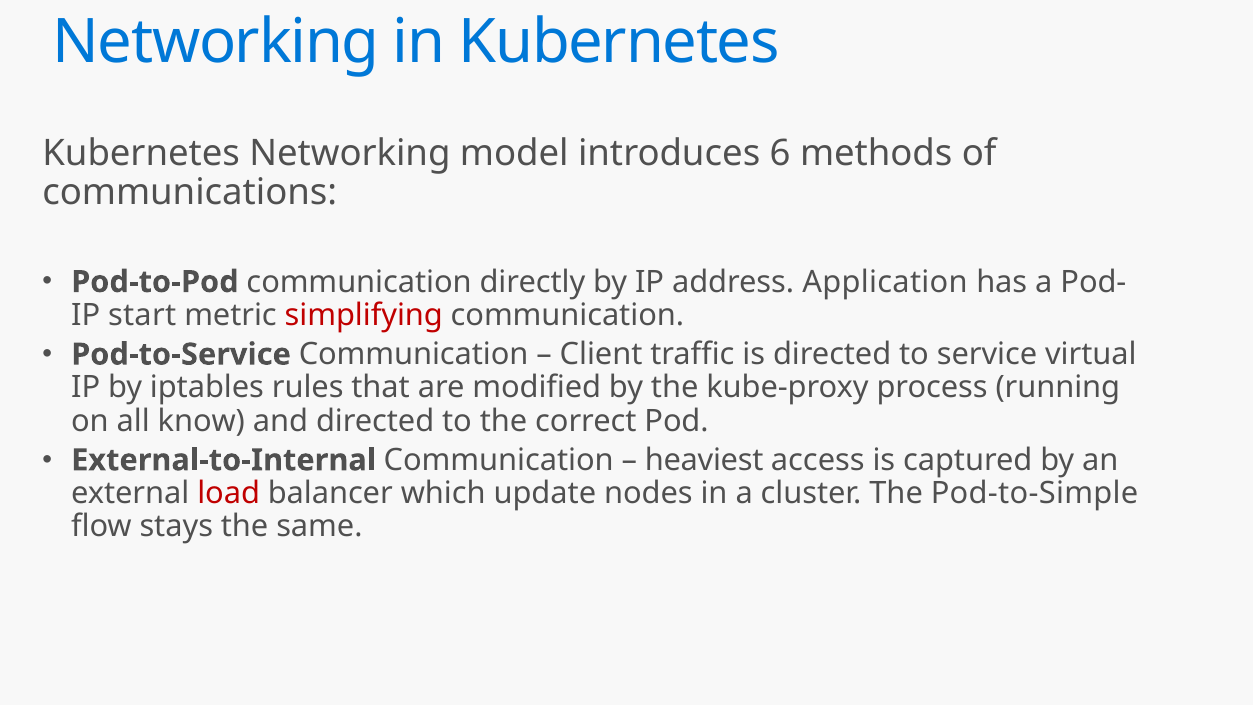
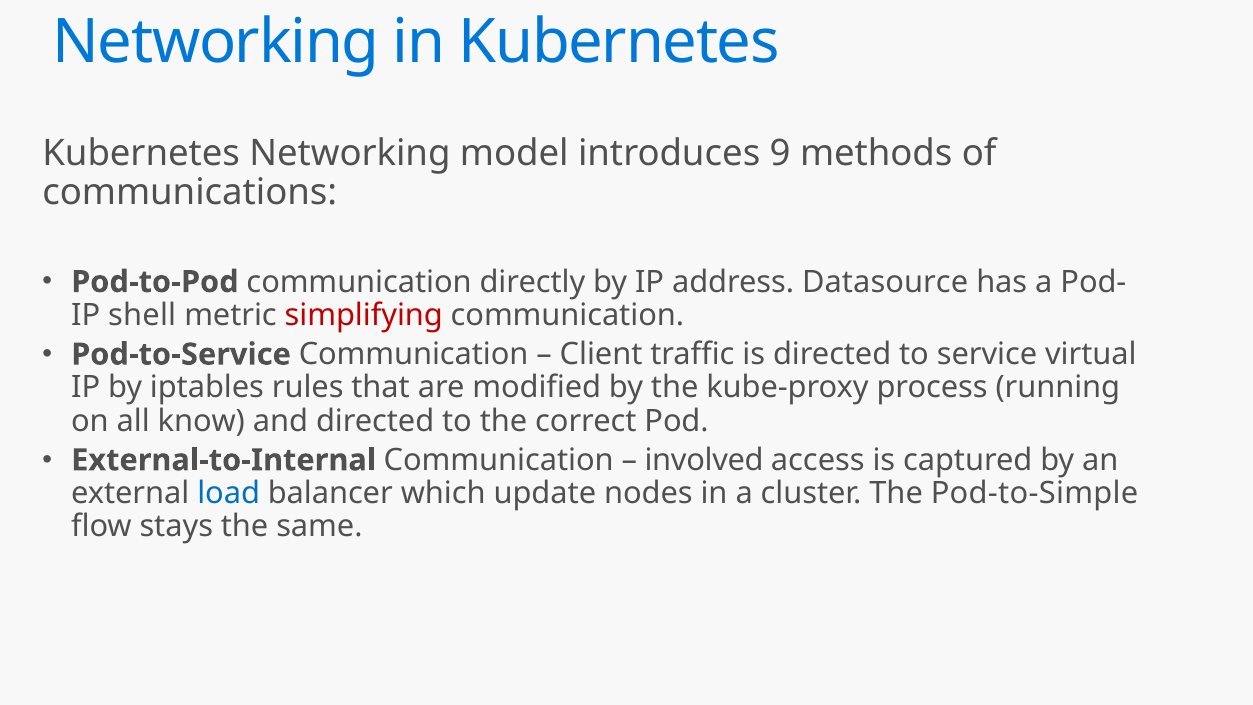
6: 6 -> 9
Application: Application -> Datasource
start: start -> shell
heaviest: heaviest -> involved
load colour: red -> blue
